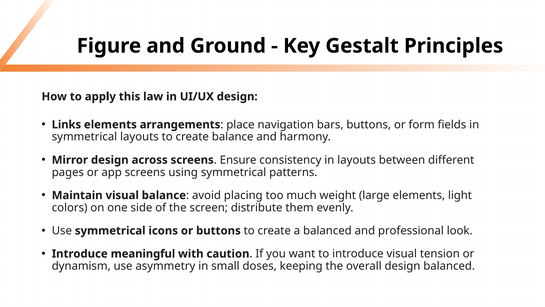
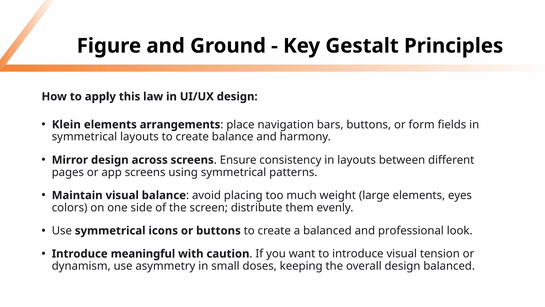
Links: Links -> Klein
light: light -> eyes
